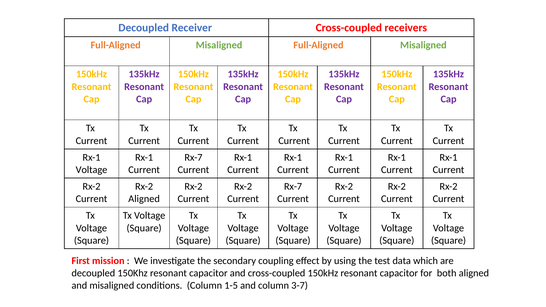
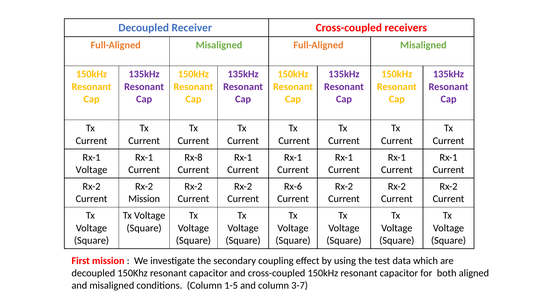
Rx-7 at (193, 157): Rx-7 -> Rx-8
Rx-7 at (293, 187): Rx-7 -> Rx-6
Aligned at (144, 199): Aligned -> Mission
